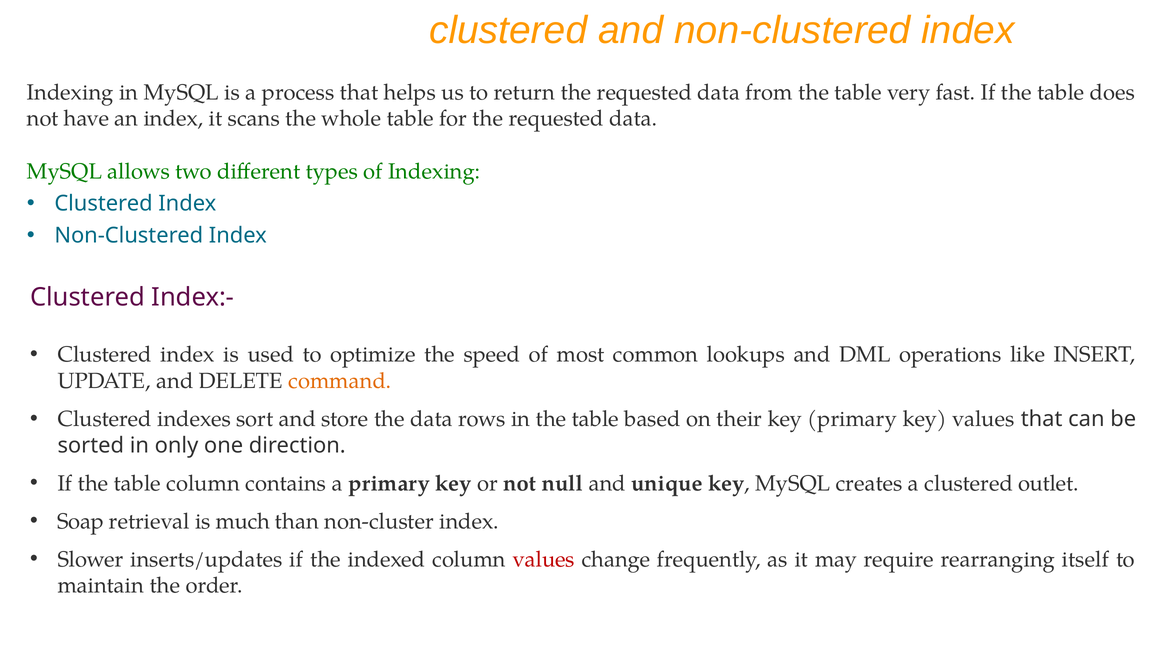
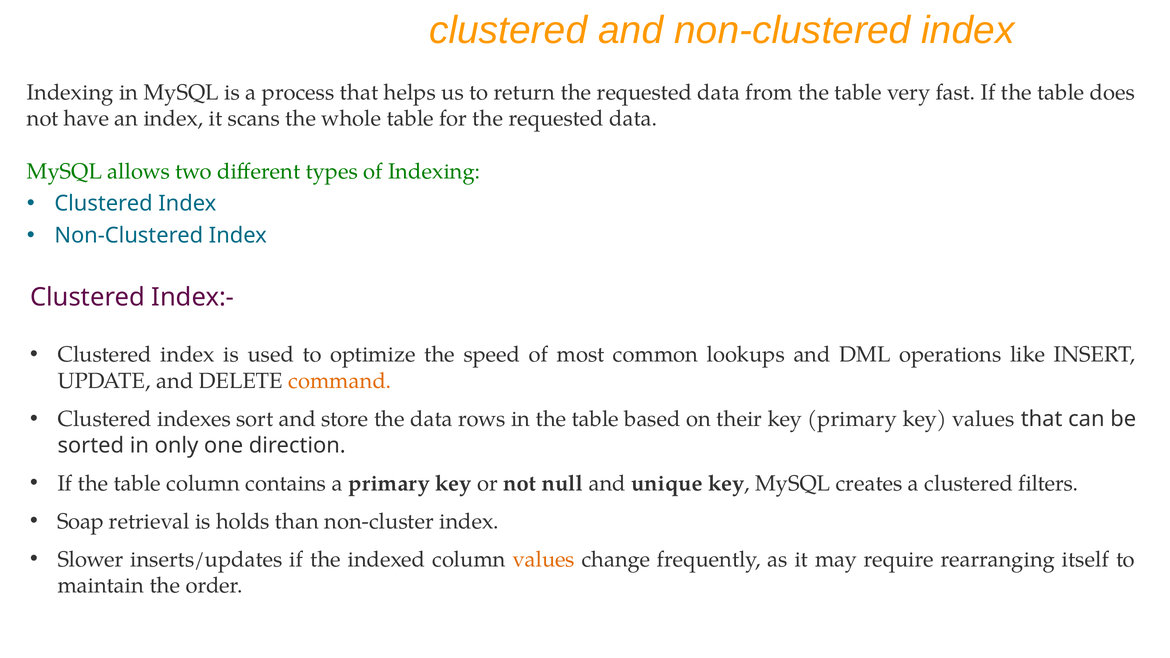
outlet: outlet -> filters
much: much -> holds
values at (544, 559) colour: red -> orange
